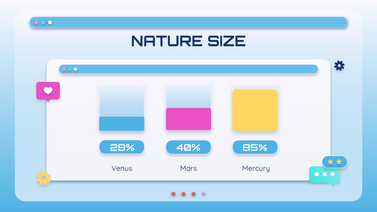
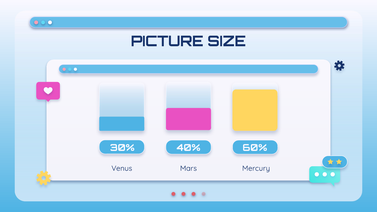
NATURE: NATURE -> PICTURE
28%: 28% -> 30%
85%: 85% -> 60%
